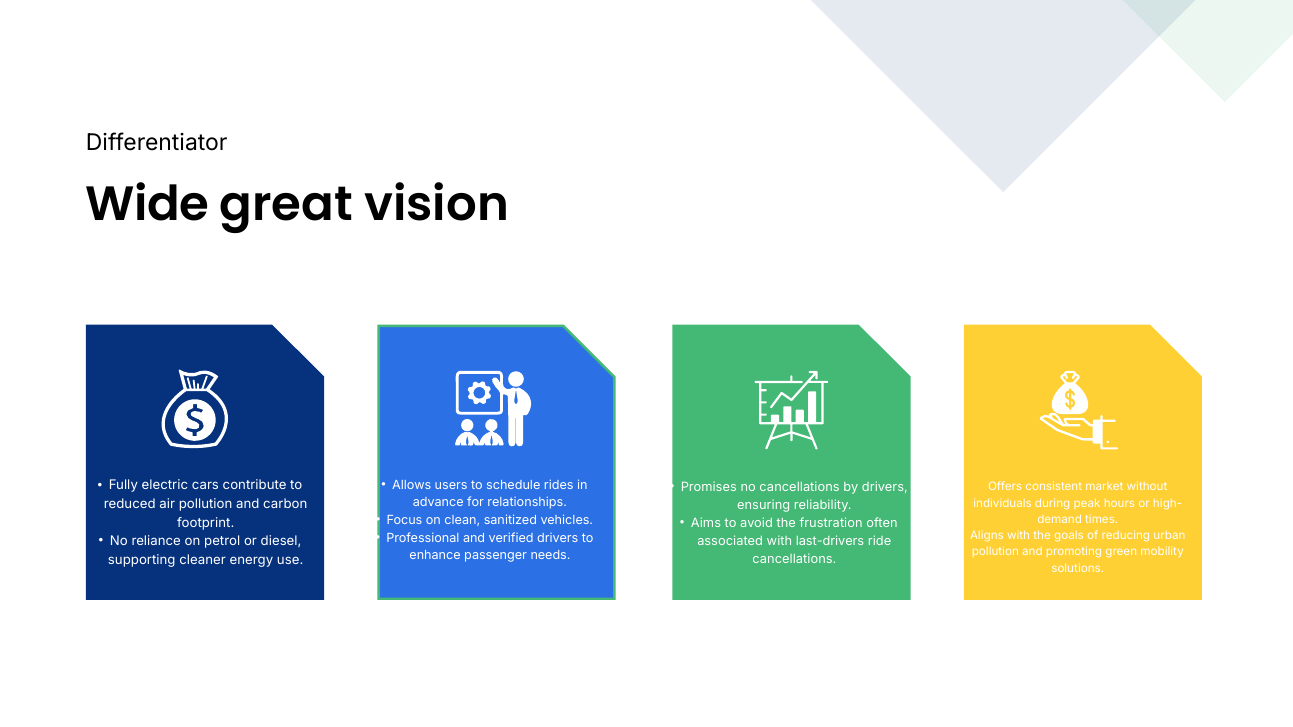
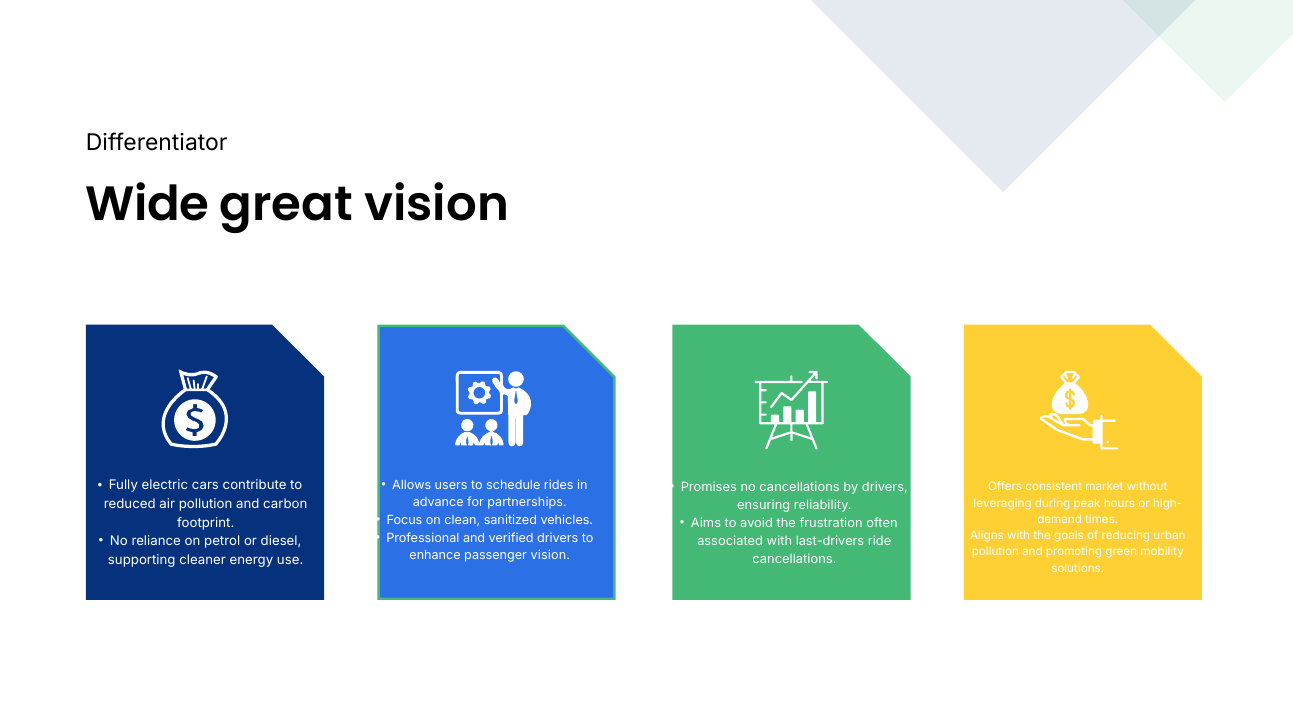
relationships: relationships -> partnerships
individuals: individuals -> leveraging
passenger needs: needs -> vision
